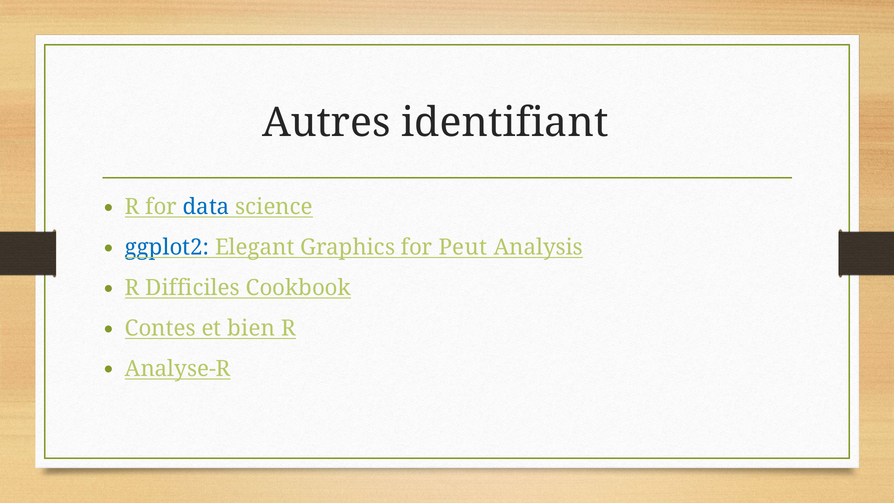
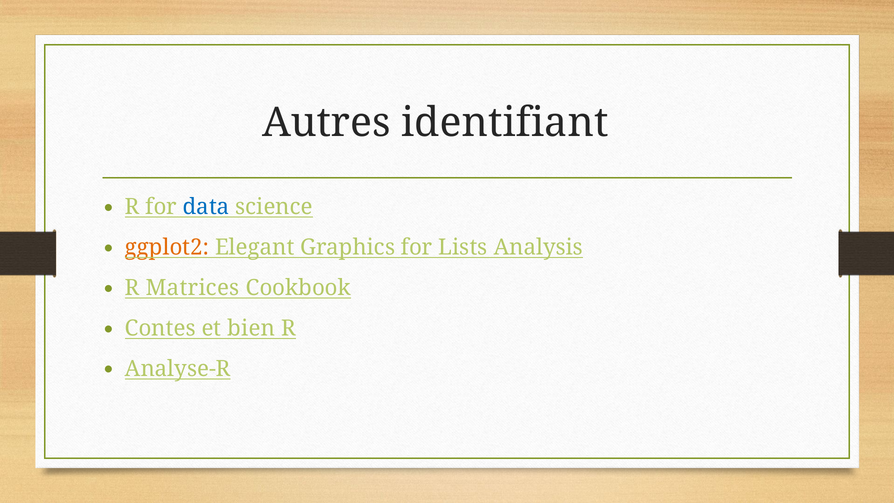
ggplot2 colour: blue -> orange
Peut: Peut -> Lists
Difficiles: Difficiles -> Matrices
